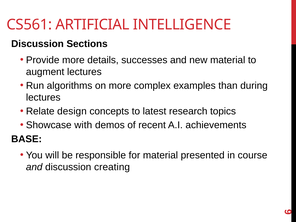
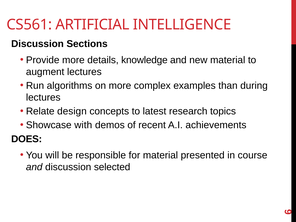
successes: successes -> knowledge
BASE: BASE -> DOES
creating: creating -> selected
